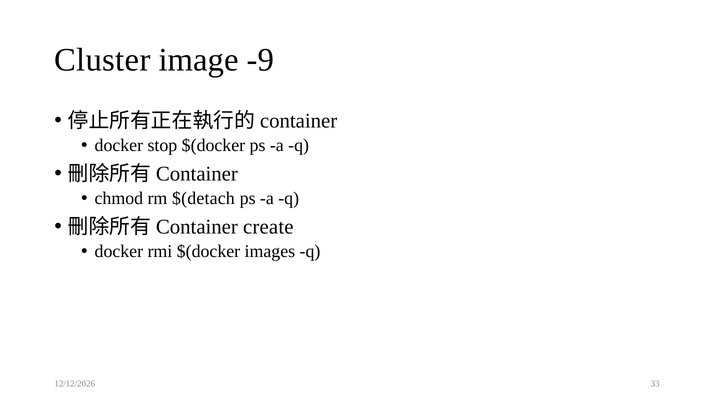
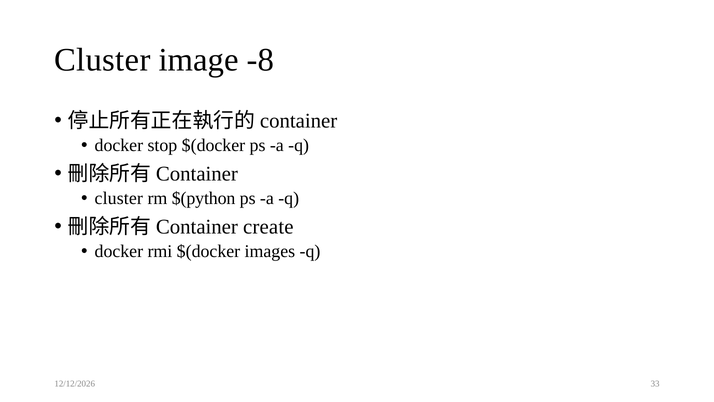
-9: -9 -> -8
chmod at (119, 198): chmod -> cluster
$(detach: $(detach -> $(python
